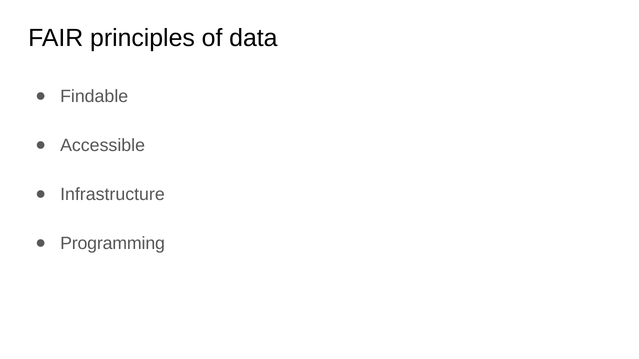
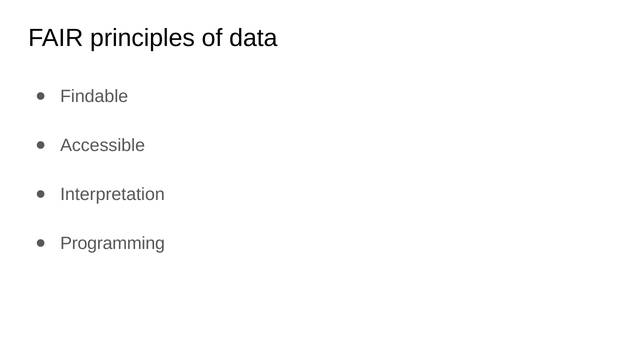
Infrastructure: Infrastructure -> Interpretation
